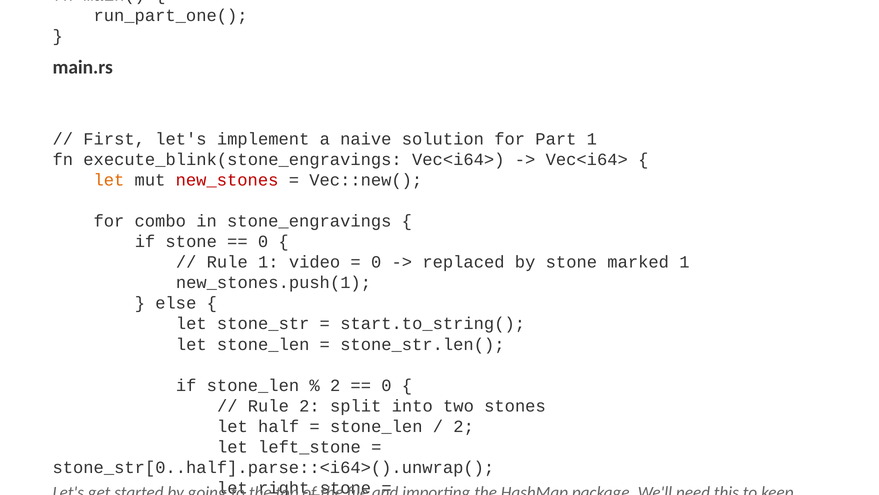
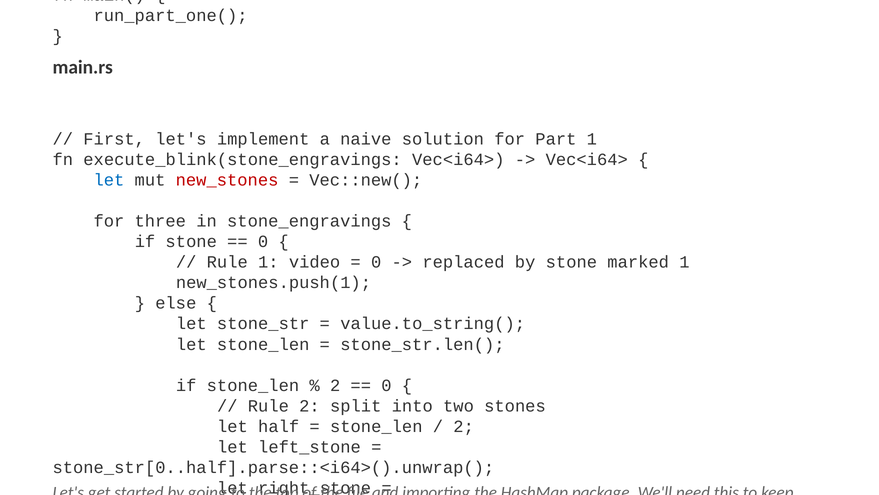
let at (109, 180) colour: orange -> blue
combo: combo -> three
start.to_string(: start.to_string( -> value.to_string(
